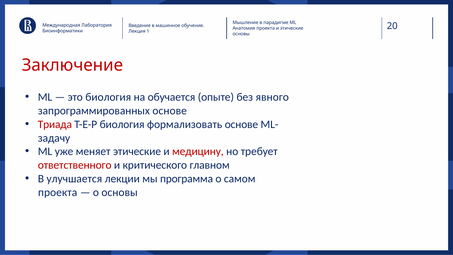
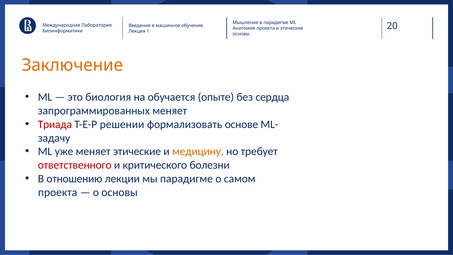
Заключение colour: red -> orange
явного: явного -> сердца
запрограммированных основе: основе -> меняет
T-E-P биология: биология -> решении
медицину colour: red -> orange
главном: главном -> болезни
улучшается: улучшается -> отношению
мы программа: программа -> парадигме
